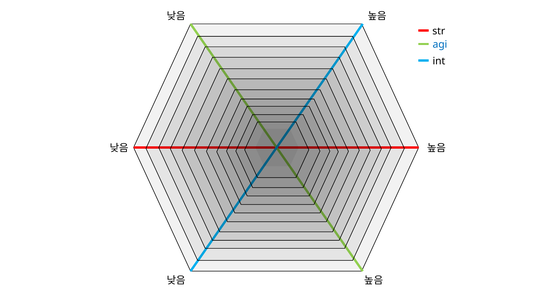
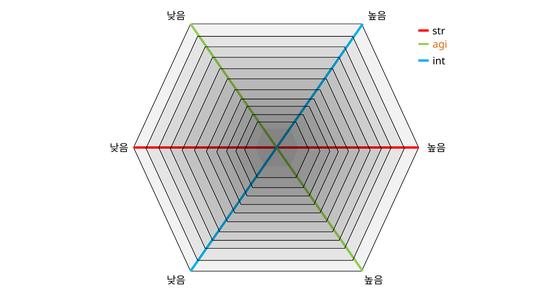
agi colour: blue -> orange
